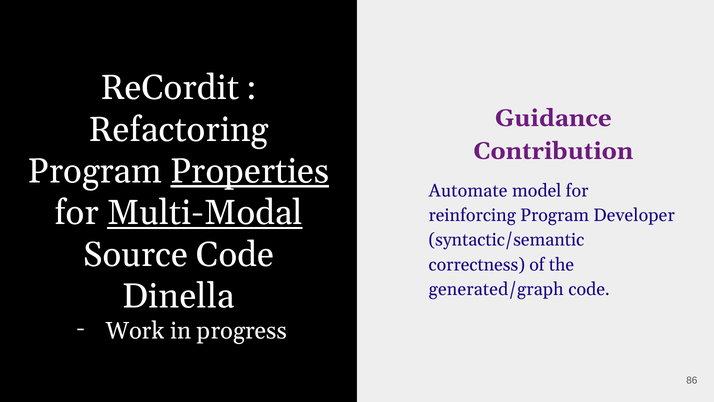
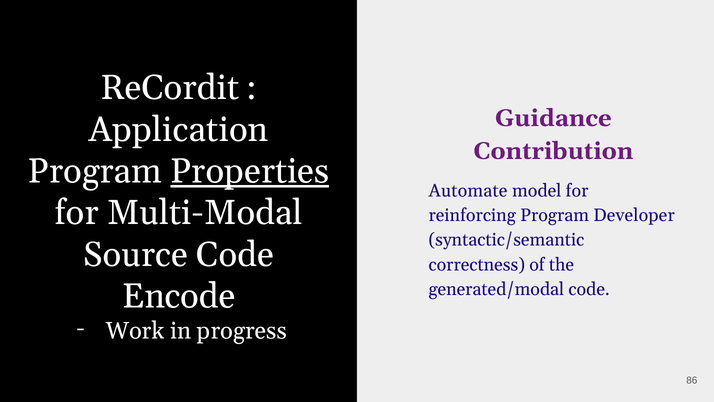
Refactoring: Refactoring -> Application
Multi-Modal underline: present -> none
generated/graph: generated/graph -> generated/modal
Dinella: Dinella -> Encode
